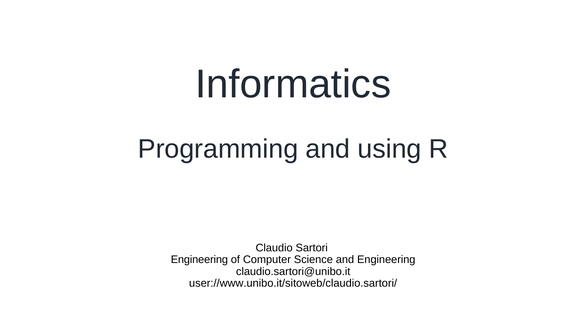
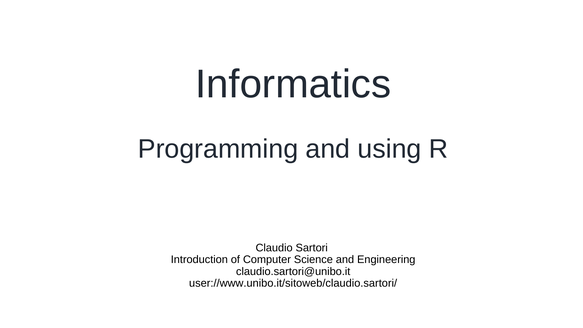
Engineering at (199, 260): Engineering -> Introduction
